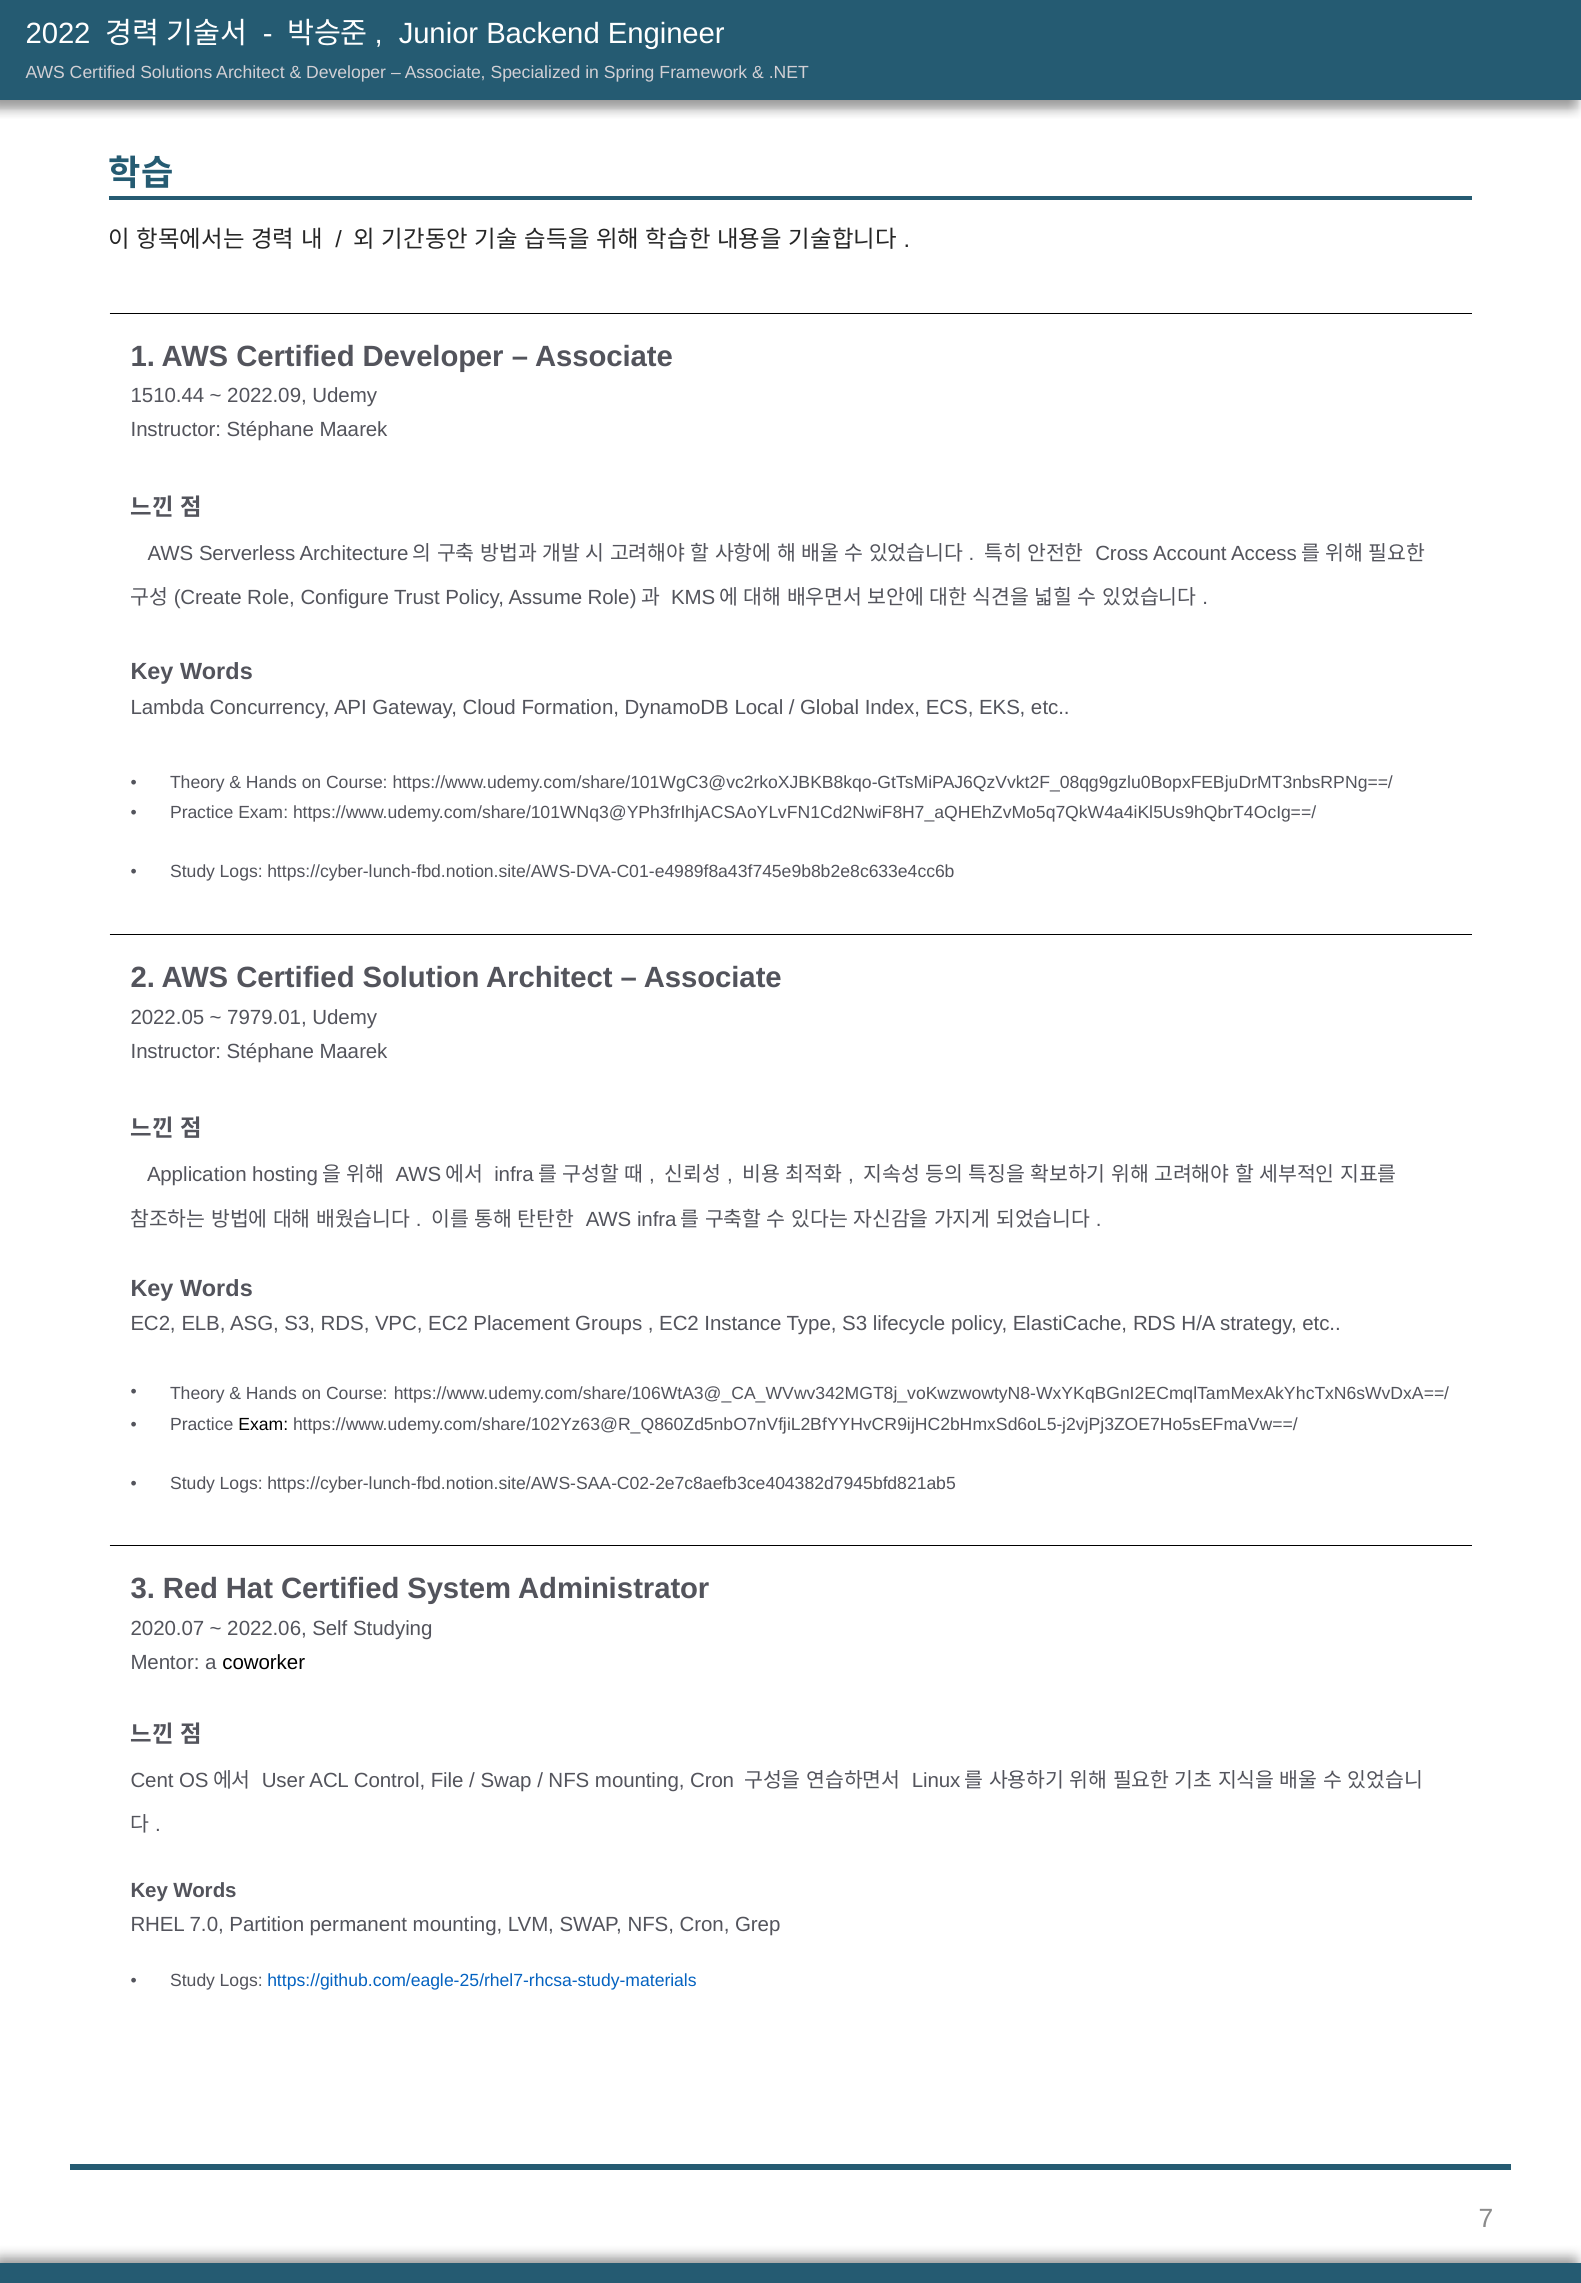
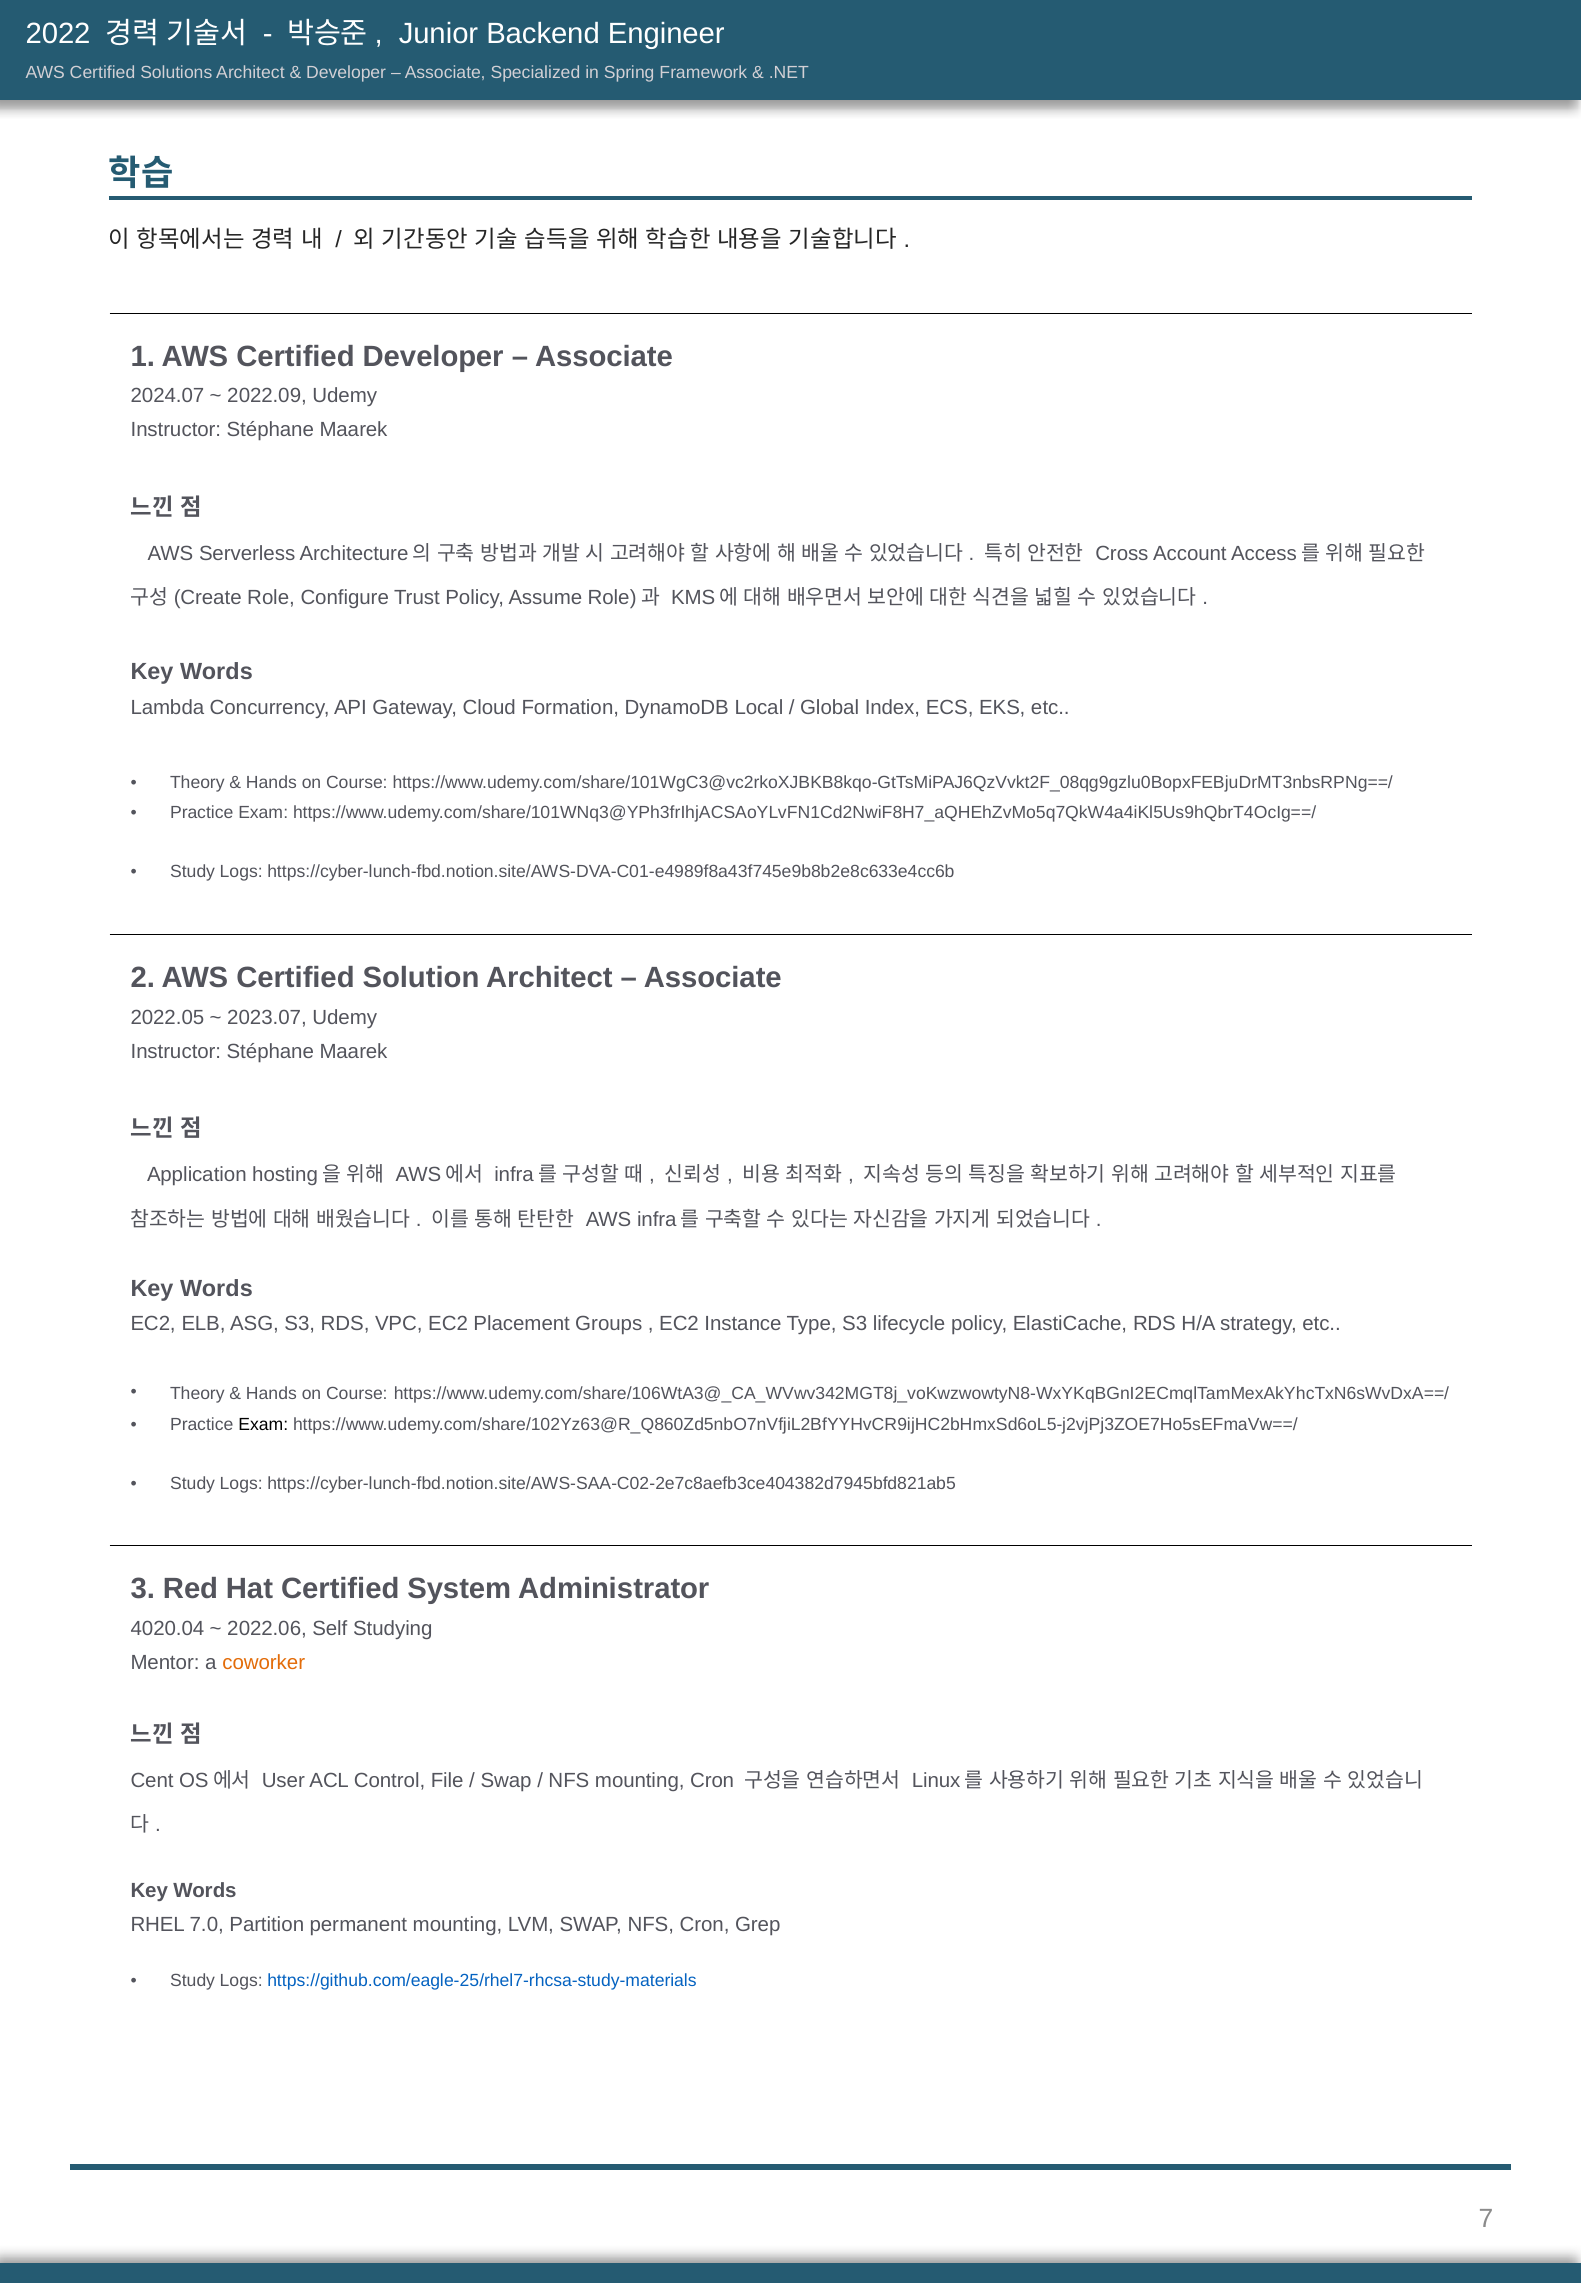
1510.44: 1510.44 -> 2024.07
7979.01: 7979.01 -> 2023.07
2020.07: 2020.07 -> 4020.04
coworker colour: black -> orange
